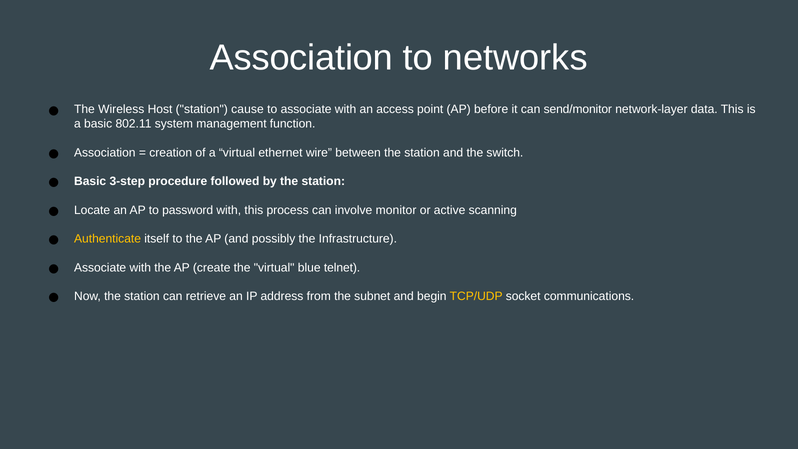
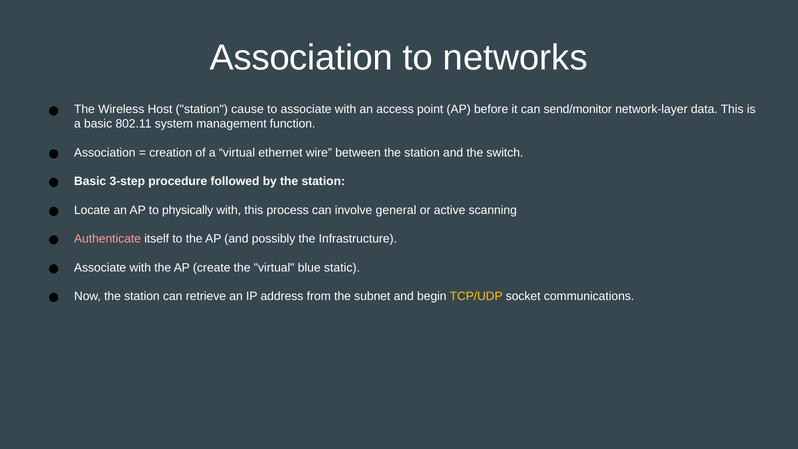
password: password -> physically
monitor: monitor -> general
Authenticate colour: yellow -> pink
telnet: telnet -> static
